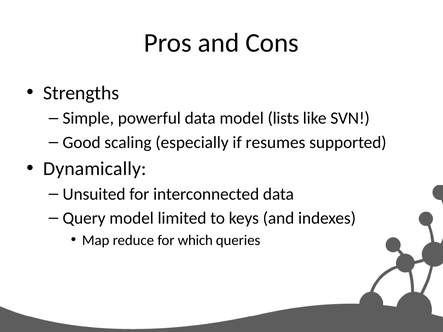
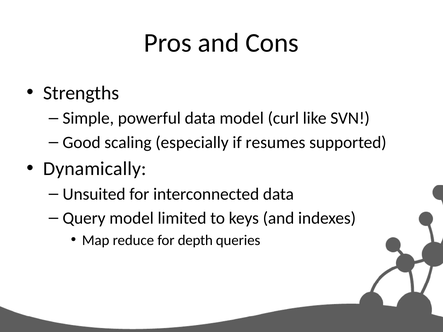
lists: lists -> curl
which: which -> depth
